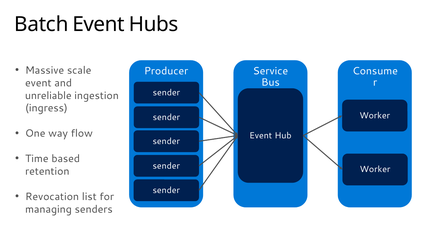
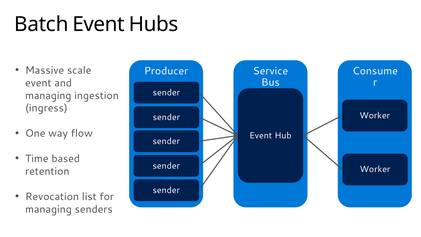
unreliable at (48, 95): unreliable -> managing
